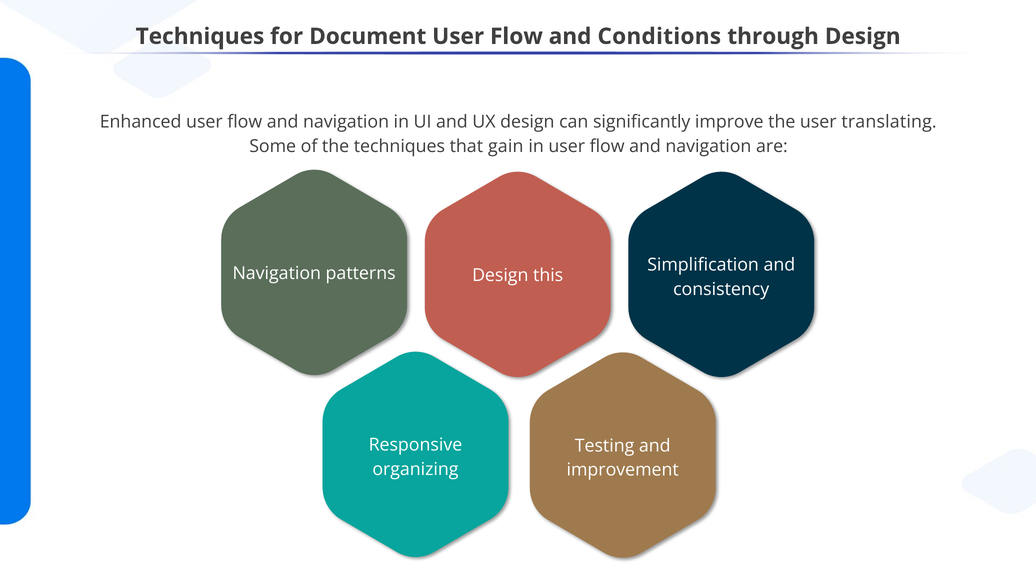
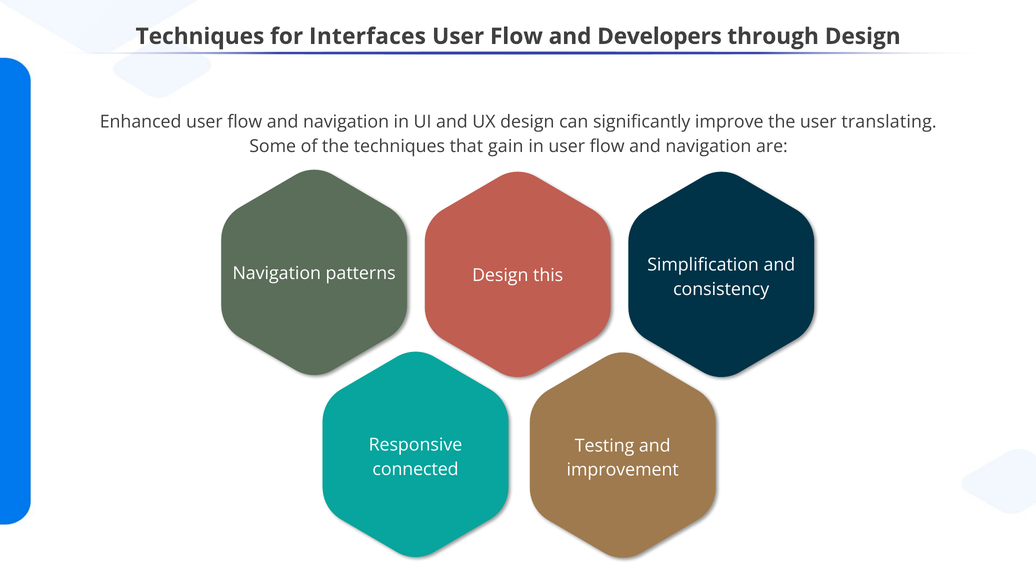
Document: Document -> Interfaces
Conditions: Conditions -> Developers
organizing: organizing -> connected
